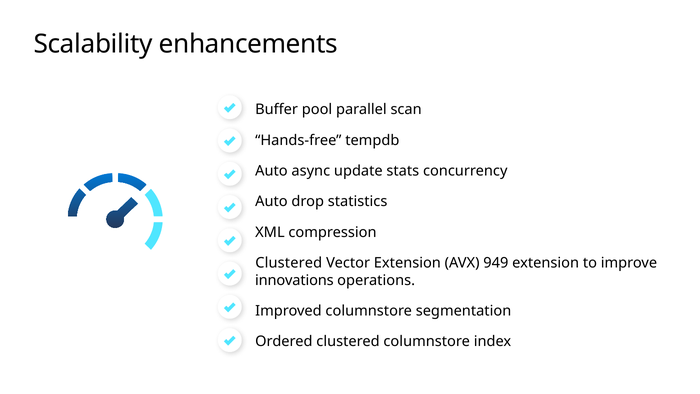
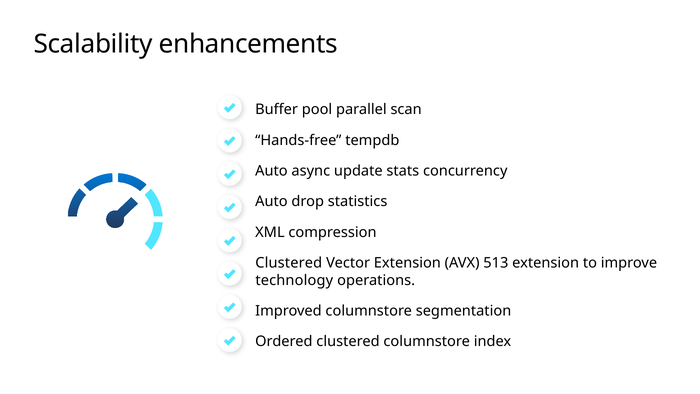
949: 949 -> 513
innovations: innovations -> technology
